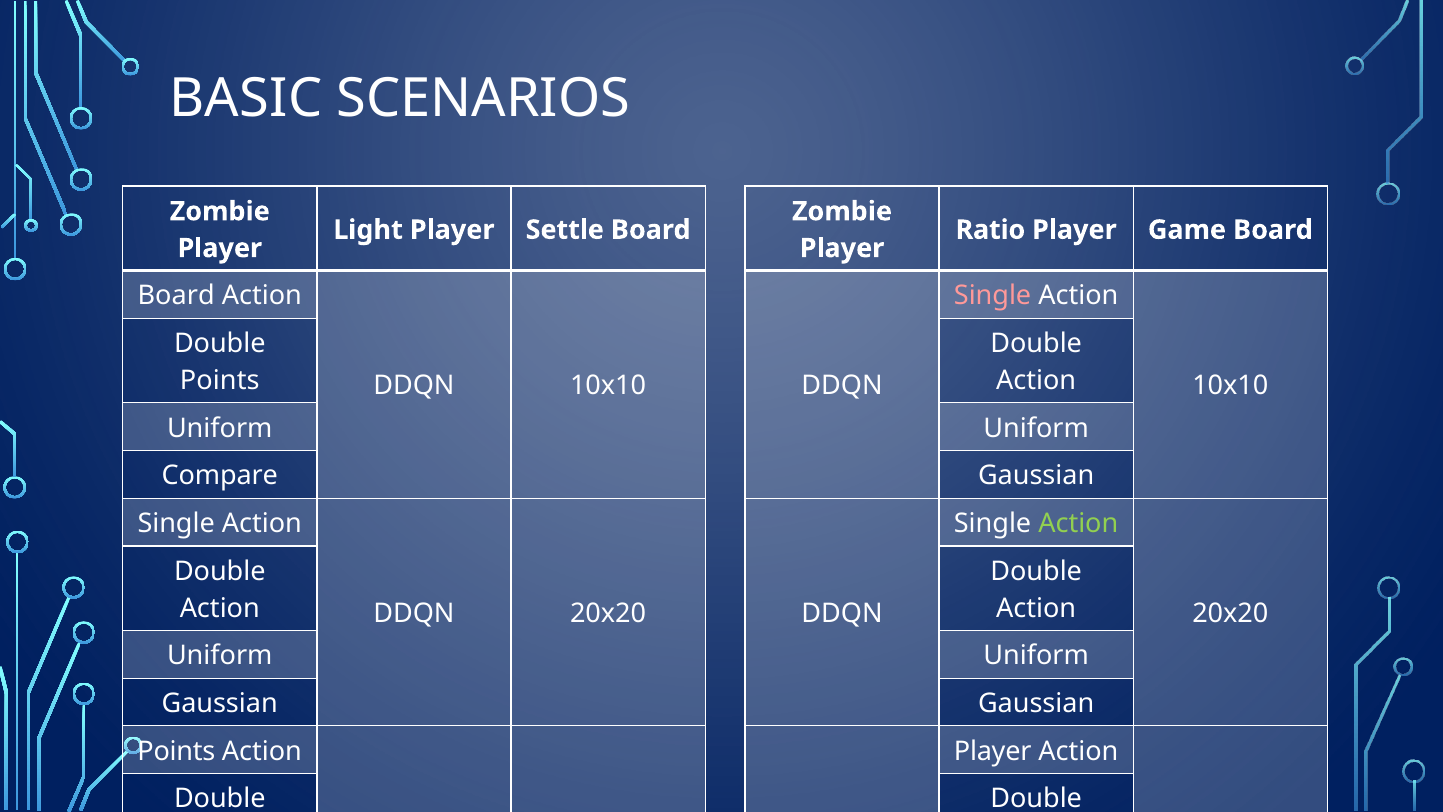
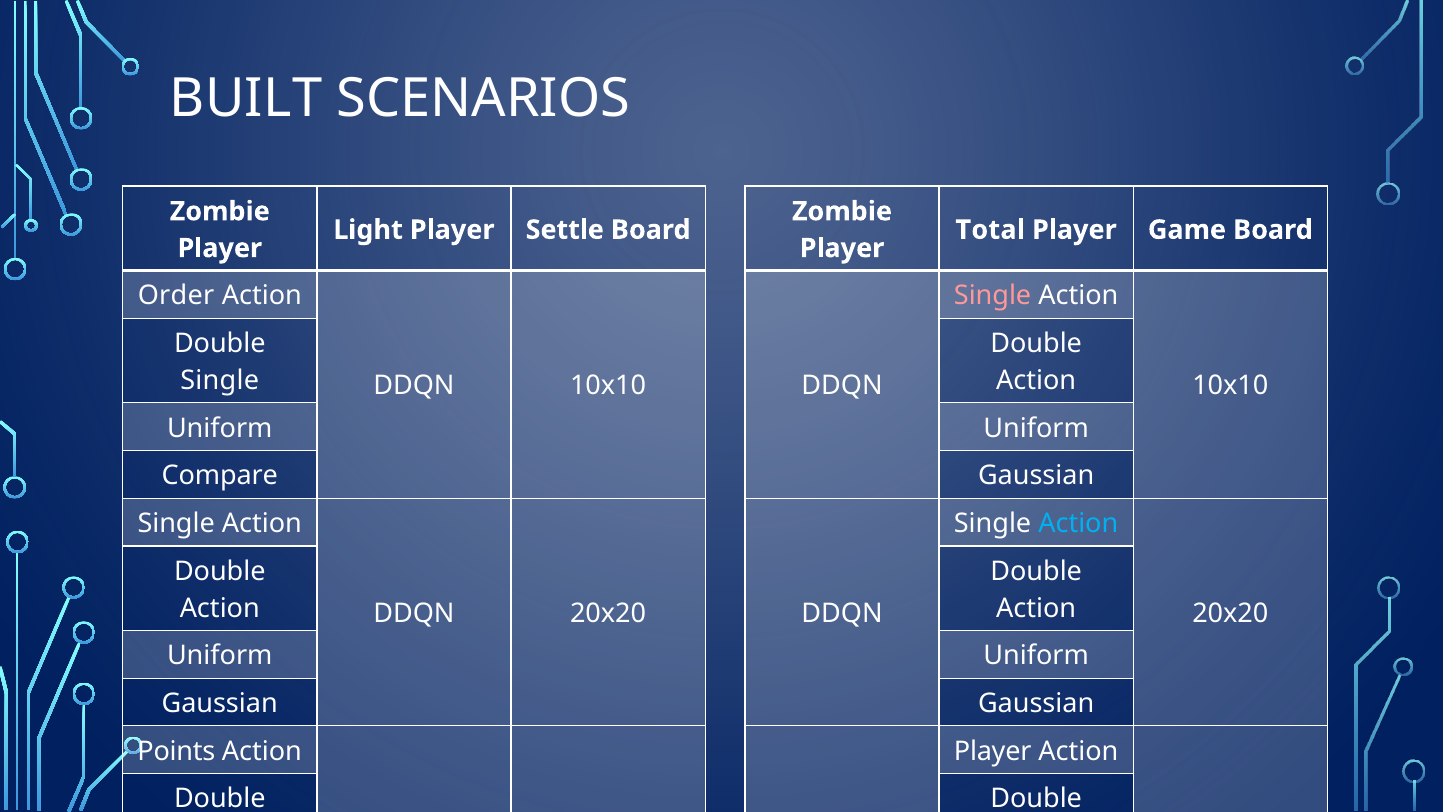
BASIC: BASIC -> BUILT
Ratio: Ratio -> Total
Board at (176, 296): Board -> Order
Points at (220, 380): Points -> Single
Action at (1078, 523) colour: light green -> light blue
